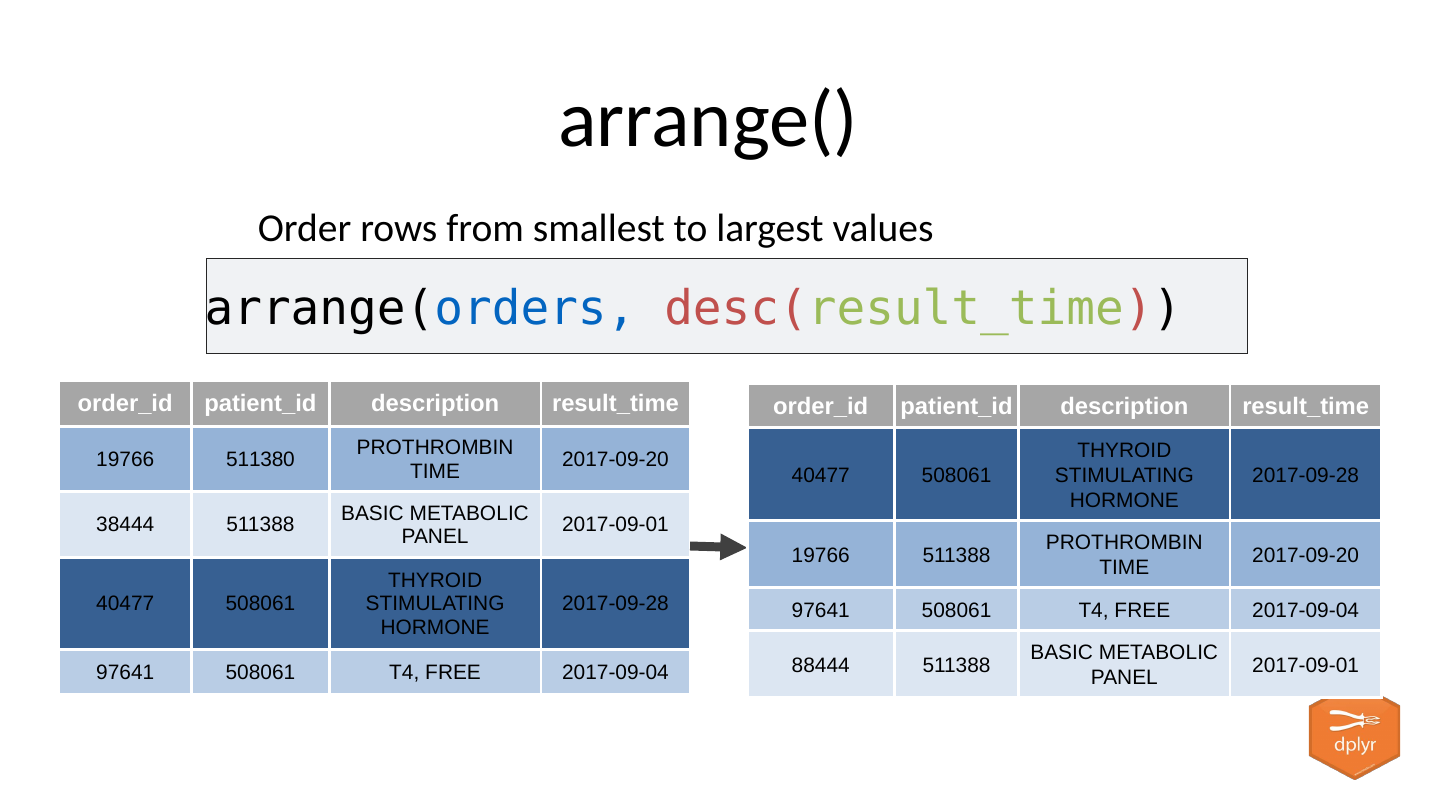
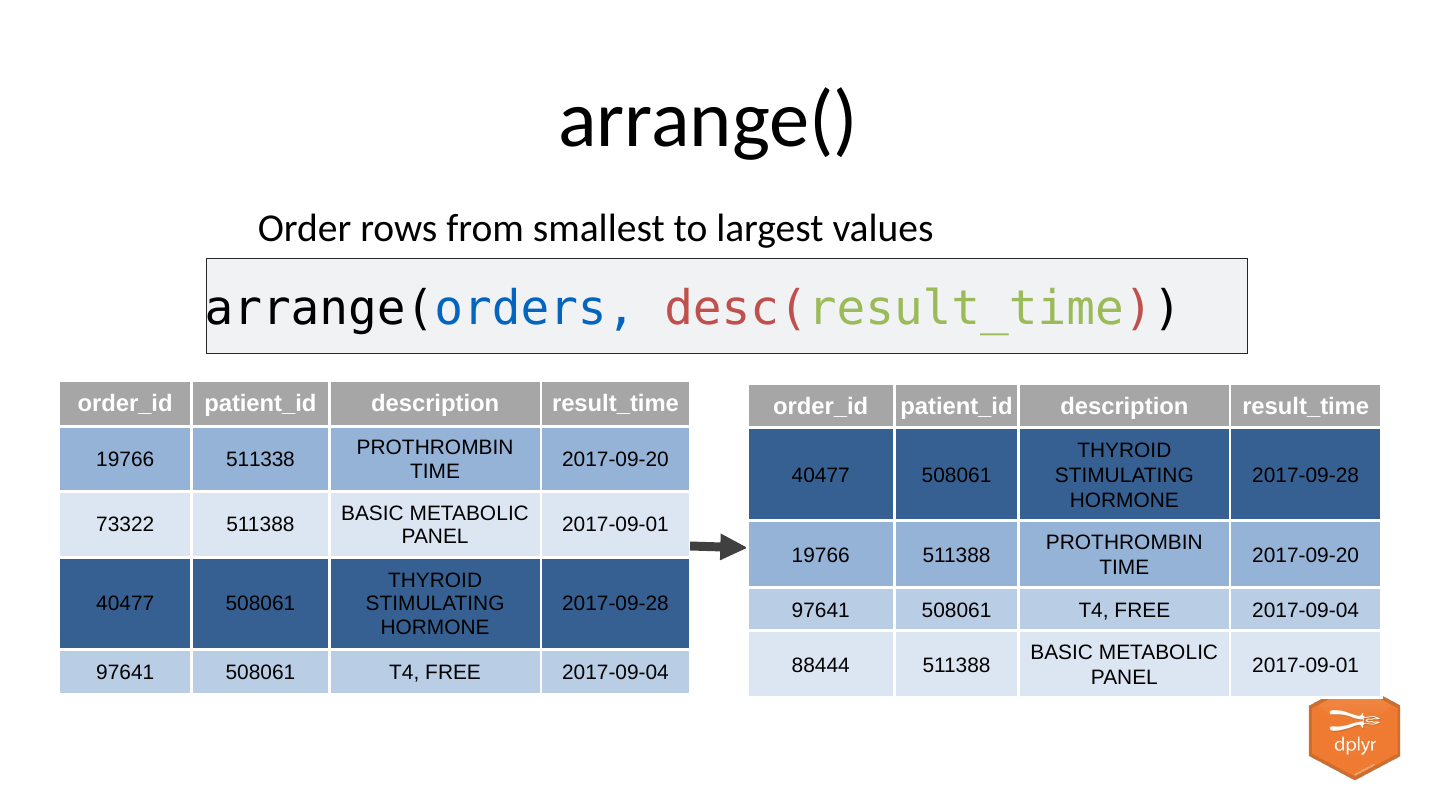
511380: 511380 -> 511338
38444: 38444 -> 73322
